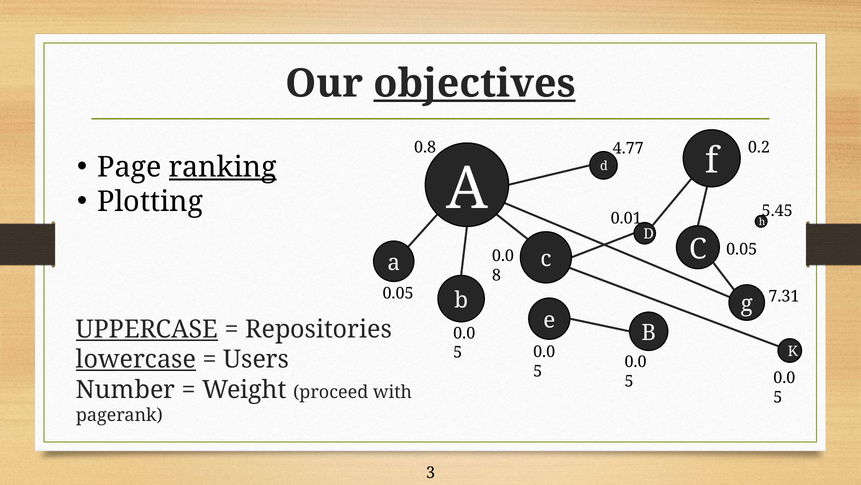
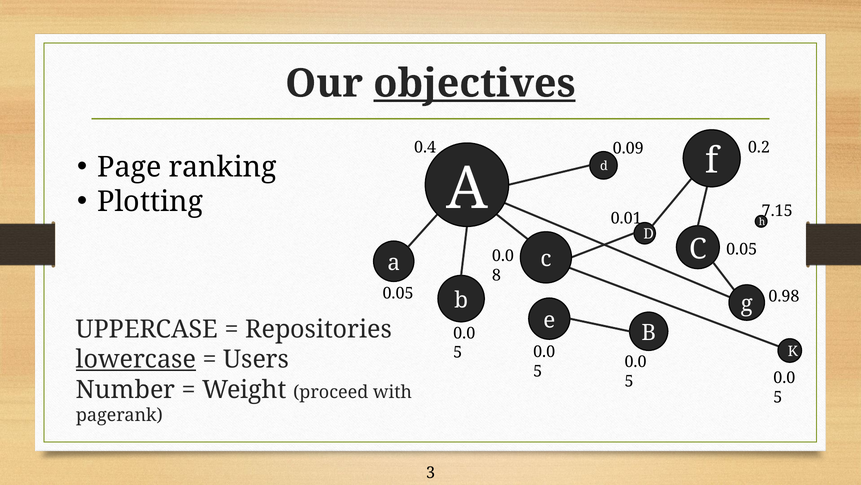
0.8: 0.8 -> 0.4
4.77: 4.77 -> 0.09
ranking underline: present -> none
5.45: 5.45 -> 7.15
7.31: 7.31 -> 0.98
UPPERCASE underline: present -> none
